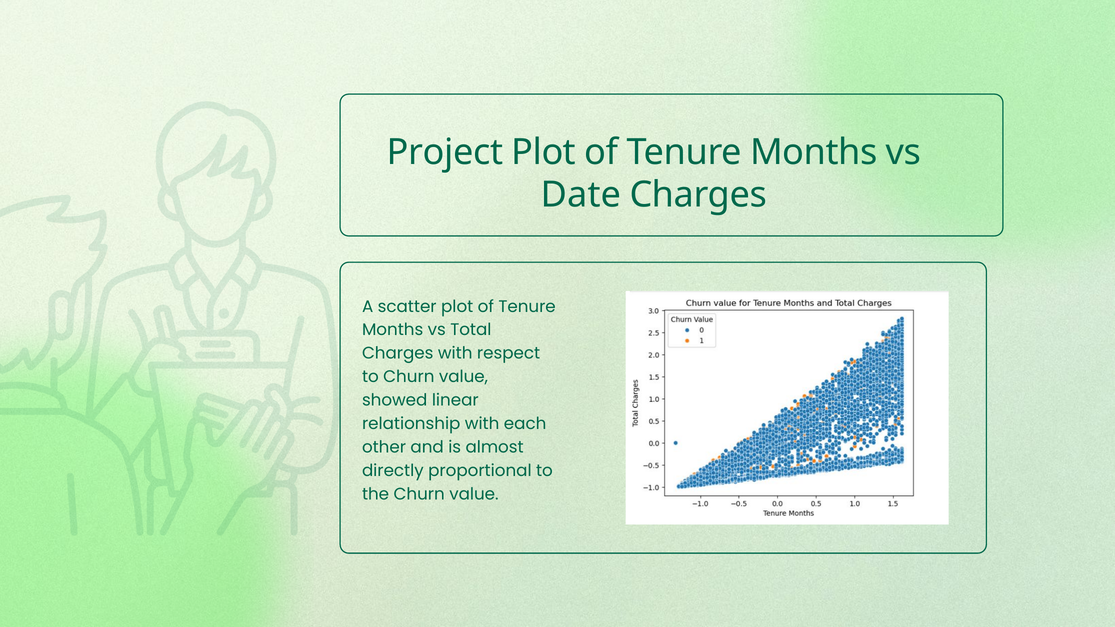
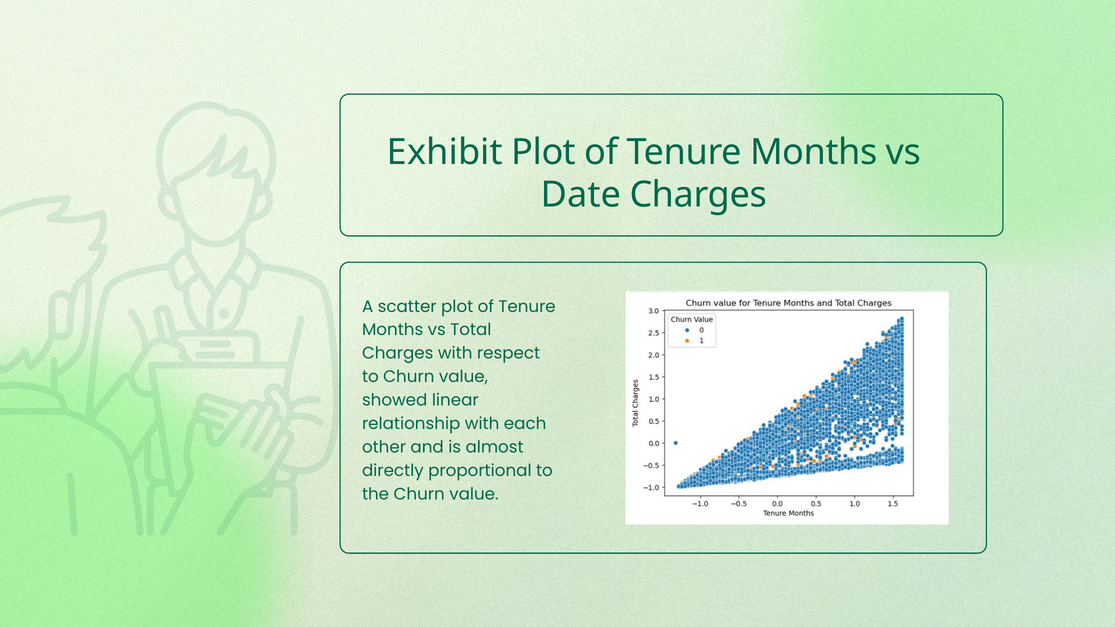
Project: Project -> Exhibit
